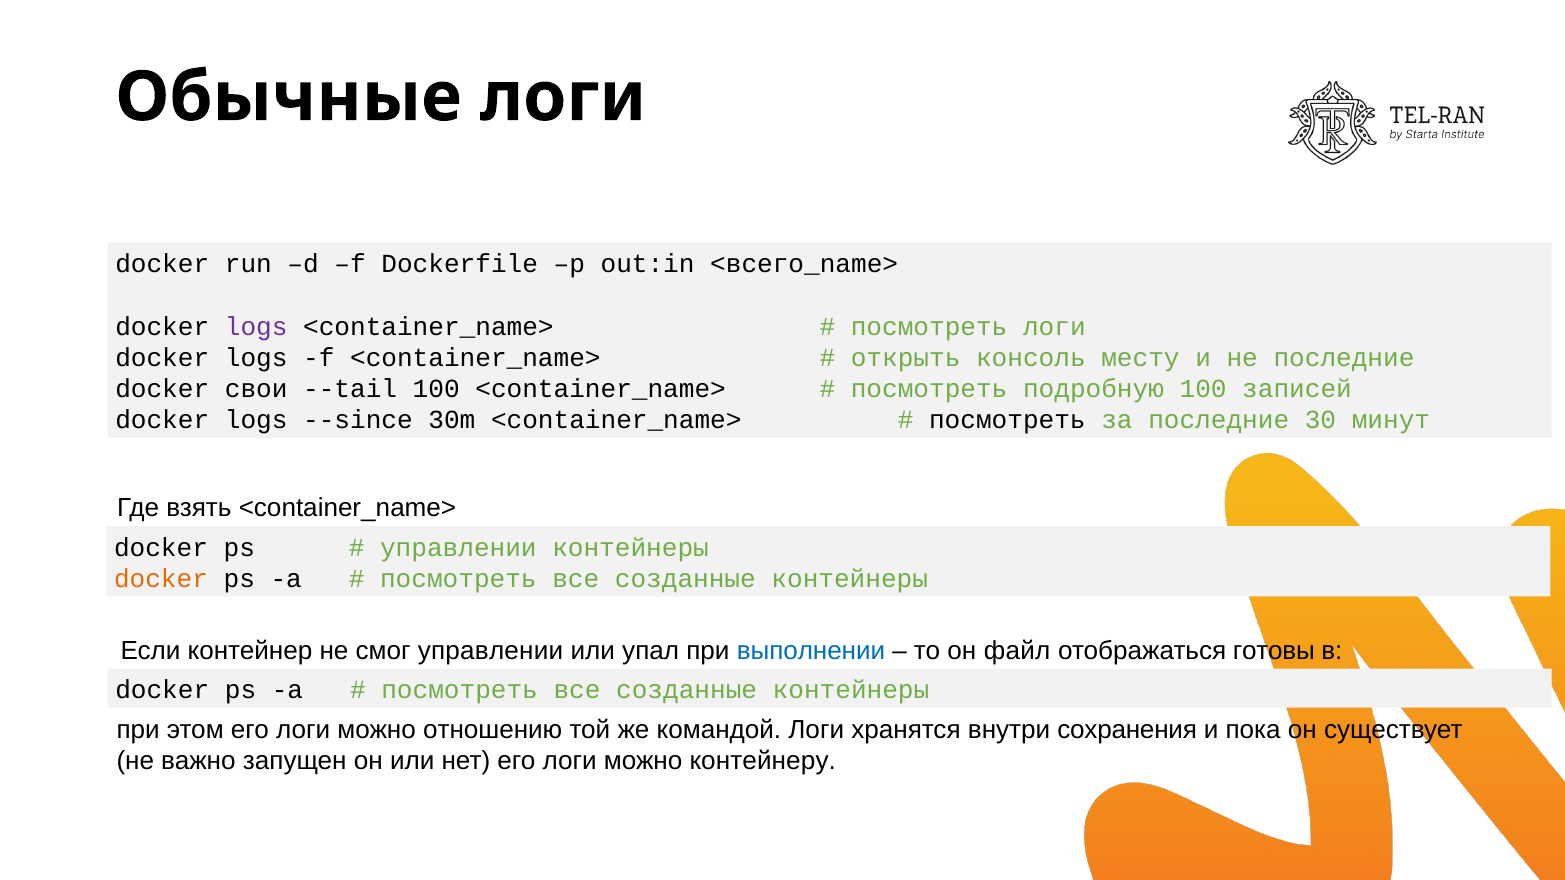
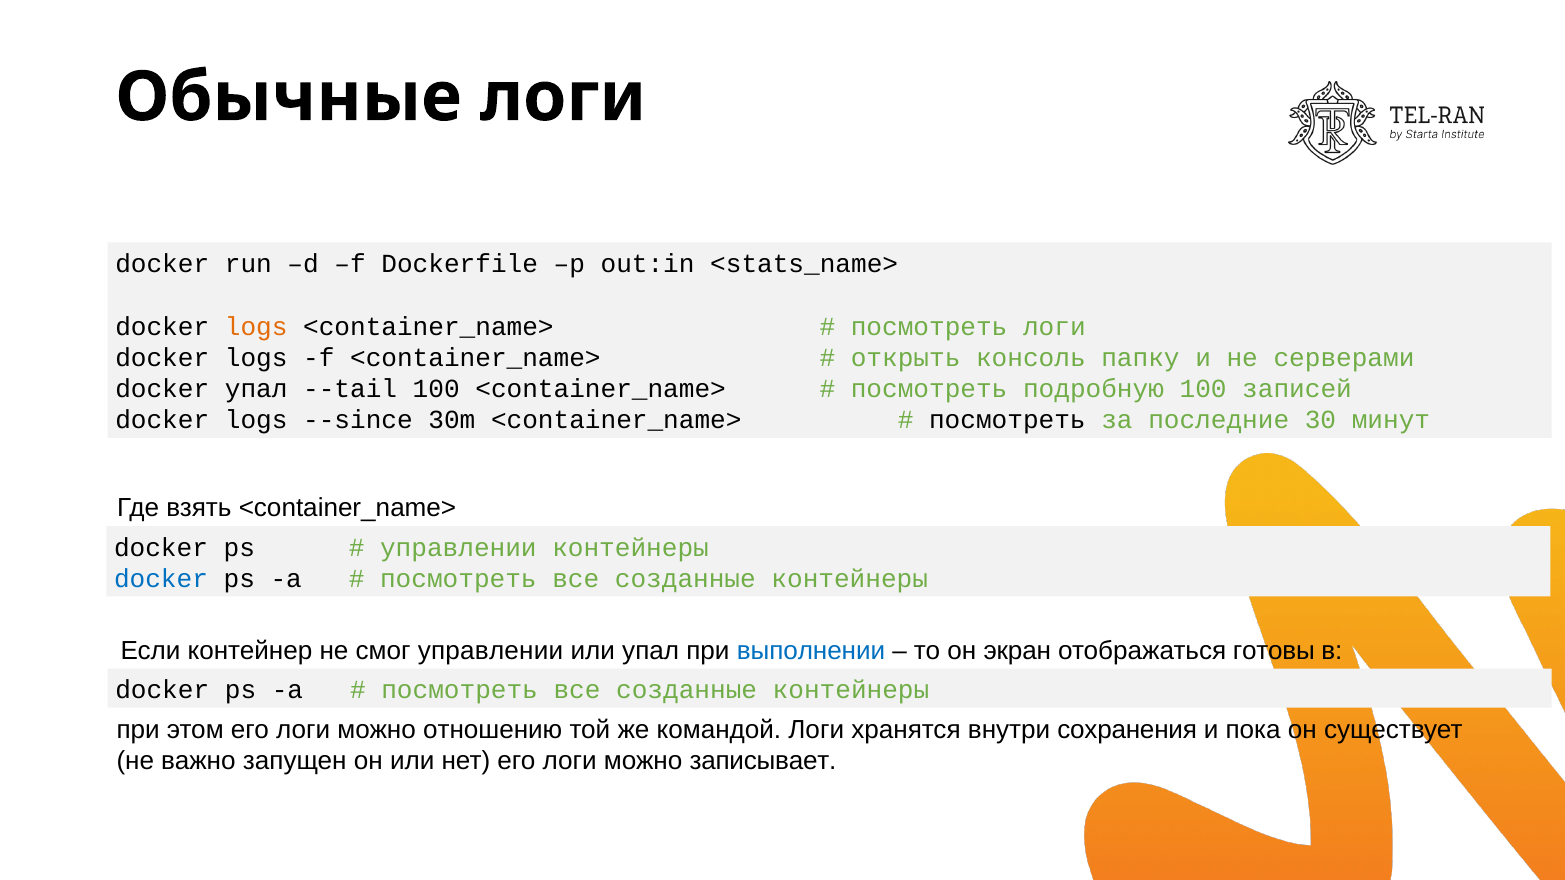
<всего_name>: <всего_name> -> <stats_name>
logs at (256, 327) colour: purple -> orange
месту: месту -> папку
не последние: последние -> серверами
docker свои: свои -> упал
docker at (161, 579) colour: orange -> blue
файл: файл -> экран
контейнеру: контейнеру -> записывает
